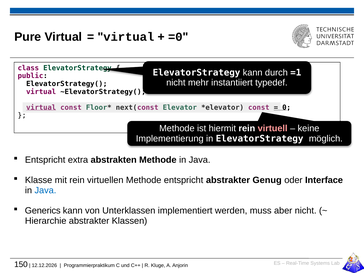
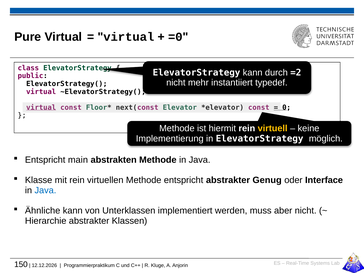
=1: =1 -> =2
virtuell colour: pink -> yellow
extra: extra -> main
Generics: Generics -> Ähnliche
